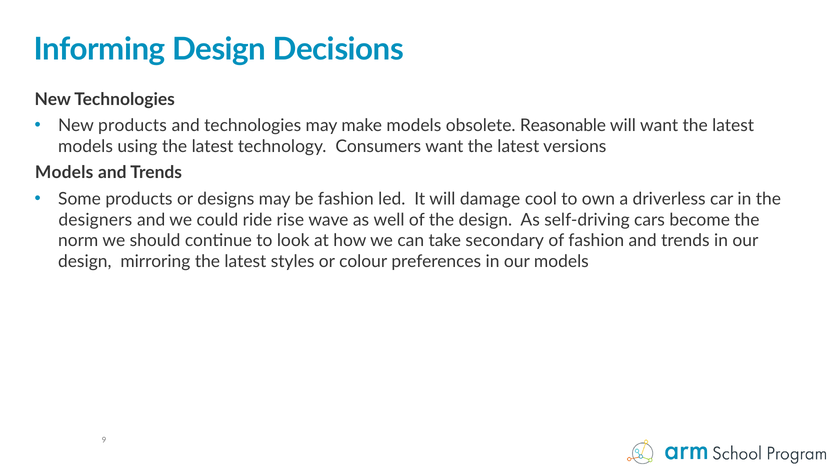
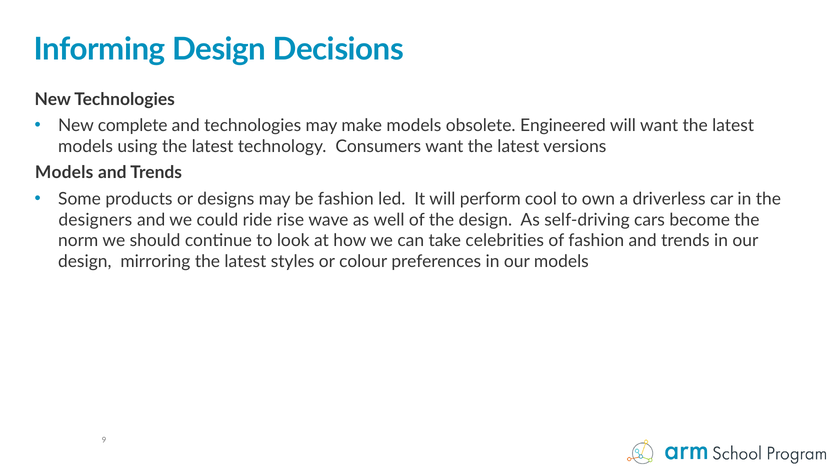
New products: products -> complete
Reasonable: Reasonable -> Engineered
damage: damage -> perform
secondary: secondary -> celebrities
